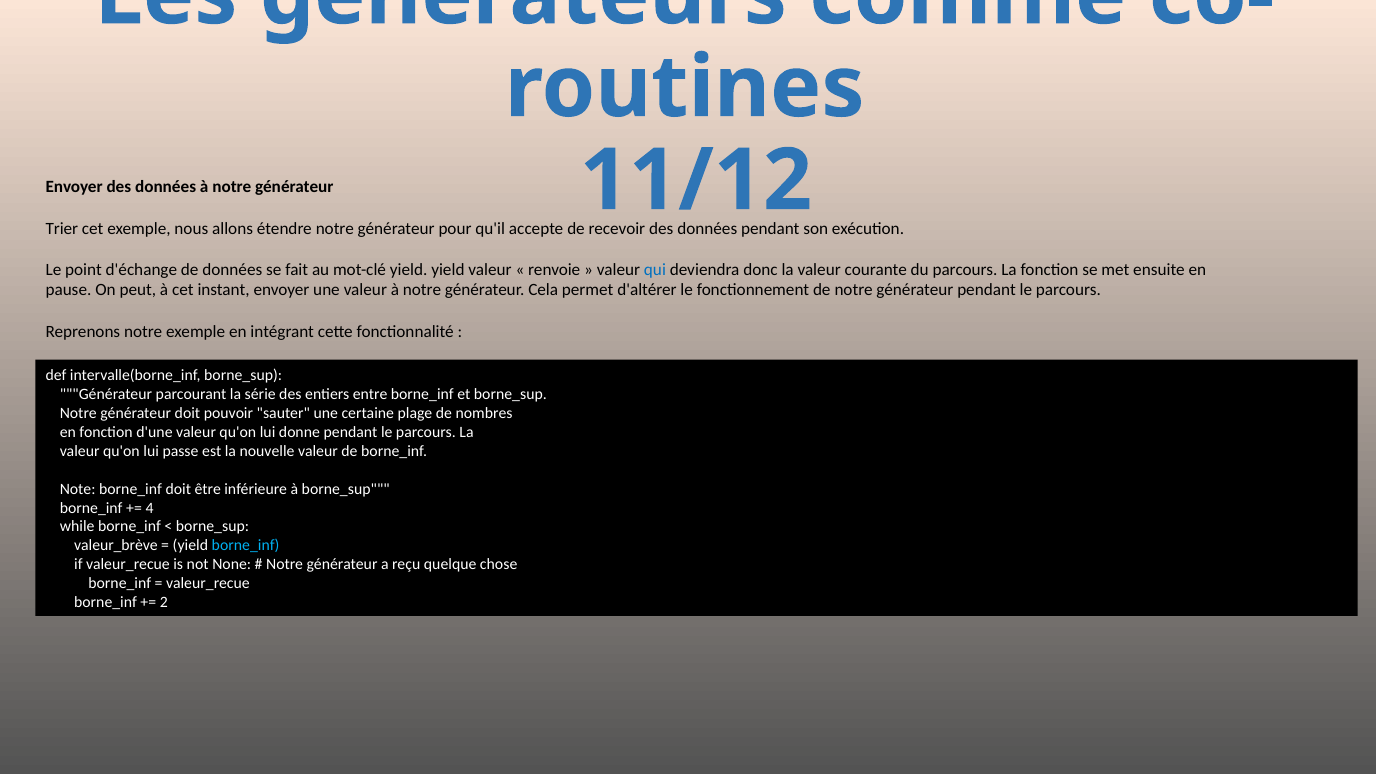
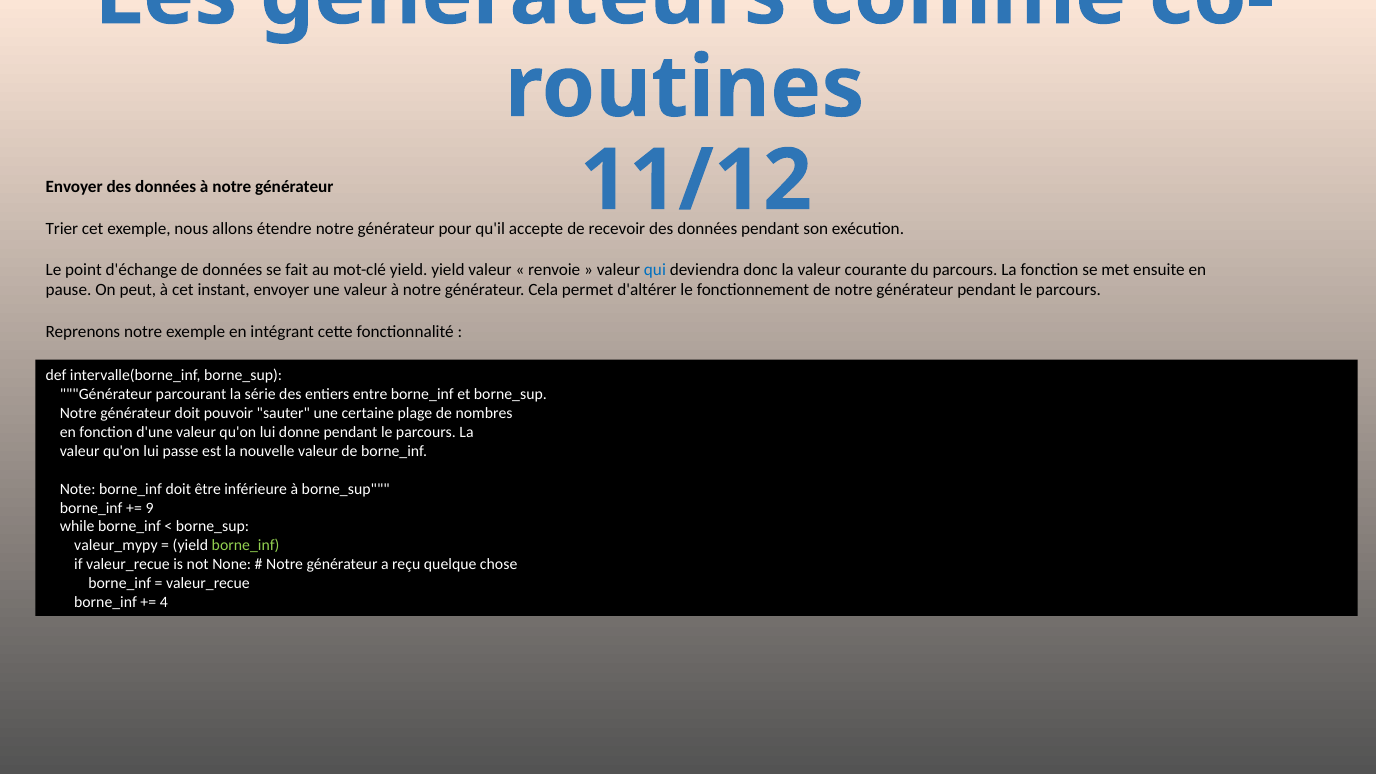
4: 4 -> 9
valeur_brève: valeur_brève -> valeur_mypy
borne_inf at (246, 546) colour: light blue -> light green
2: 2 -> 4
